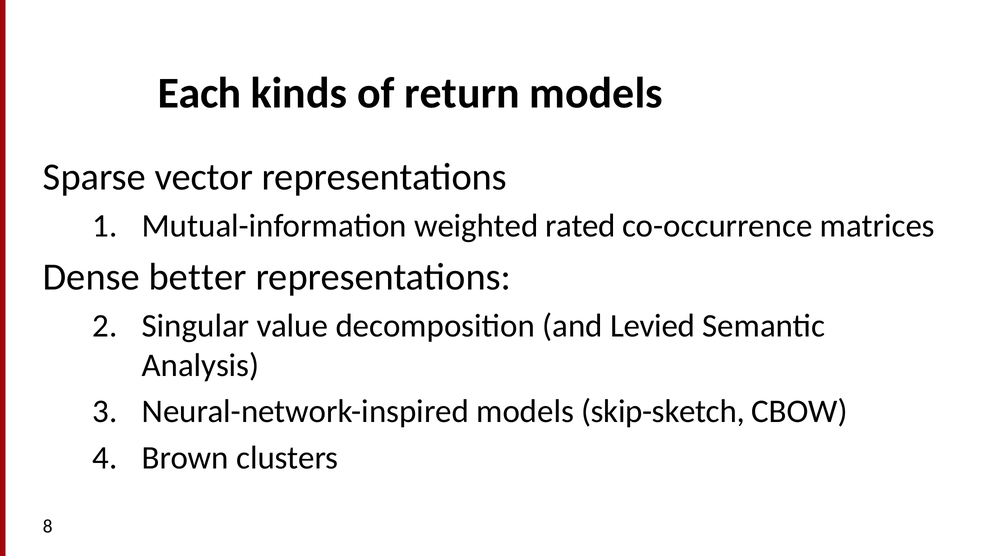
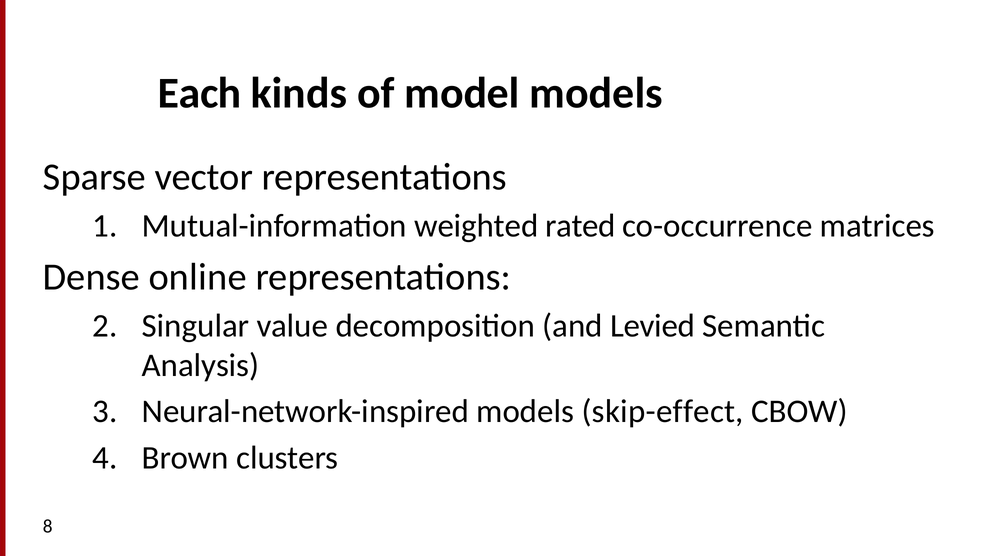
return: return -> model
better: better -> online
skip-sketch: skip-sketch -> skip-effect
